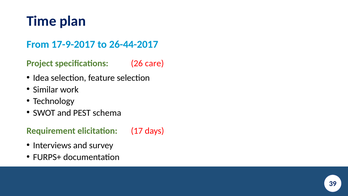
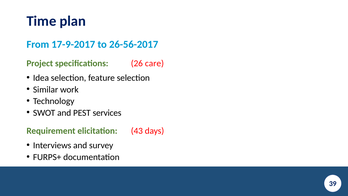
26-44-2017: 26-44-2017 -> 26-56-2017
schema: schema -> services
17: 17 -> 43
